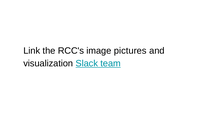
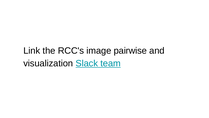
pictures: pictures -> pairwise
